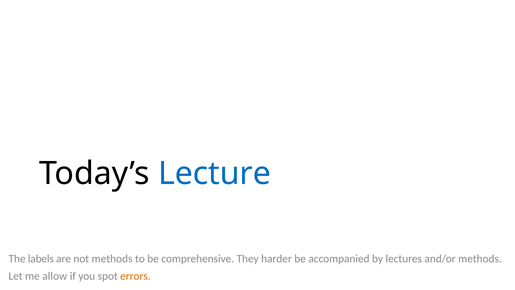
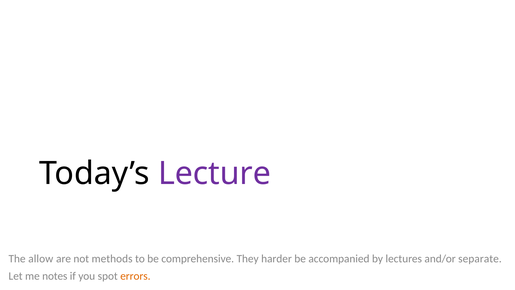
Lecture colour: blue -> purple
labels: labels -> allow
and/or methods: methods -> separate
allow: allow -> notes
